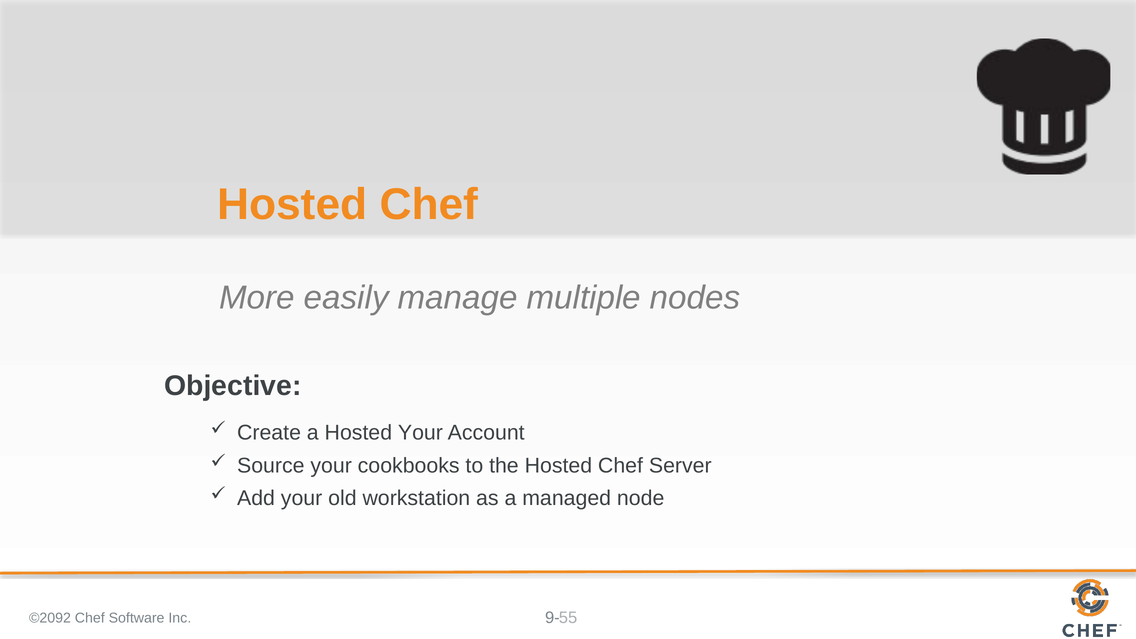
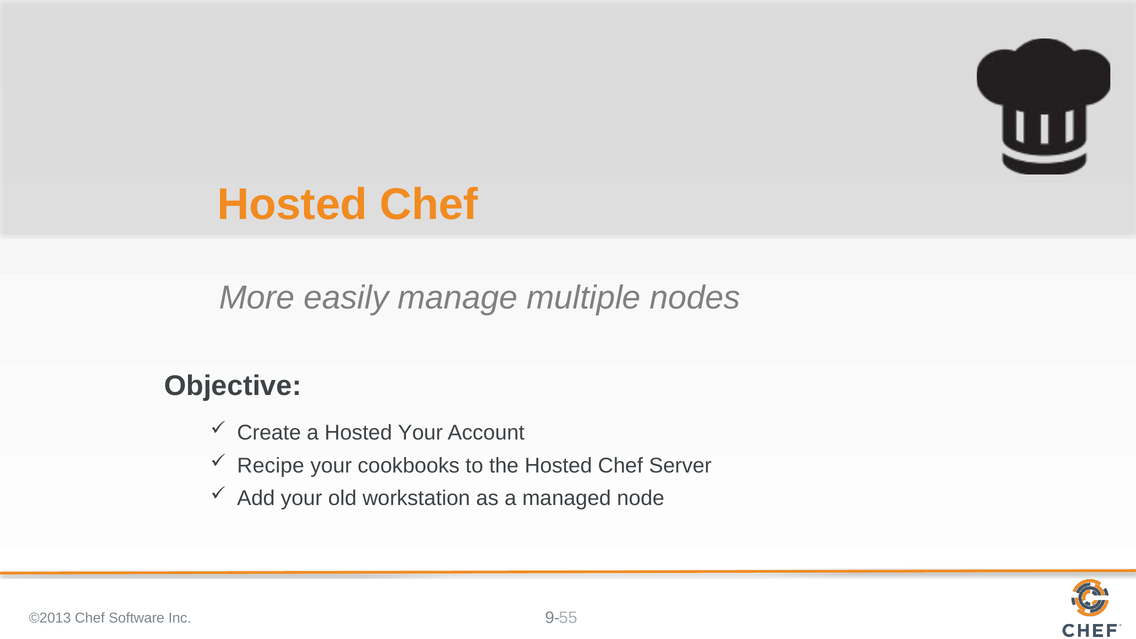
Source: Source -> Recipe
©2092: ©2092 -> ©2013
